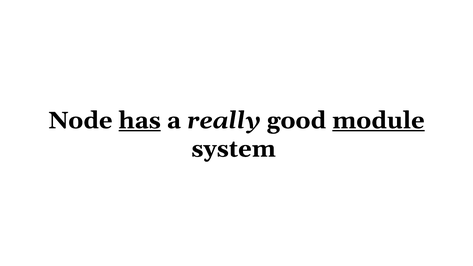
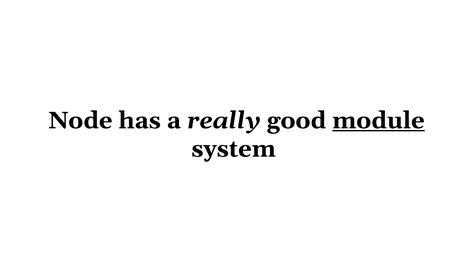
has underline: present -> none
